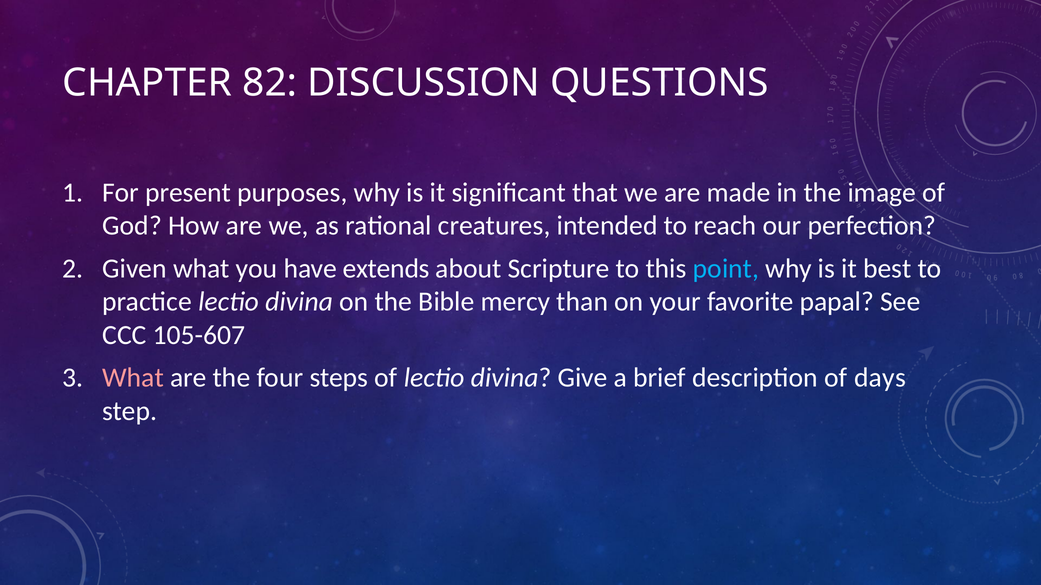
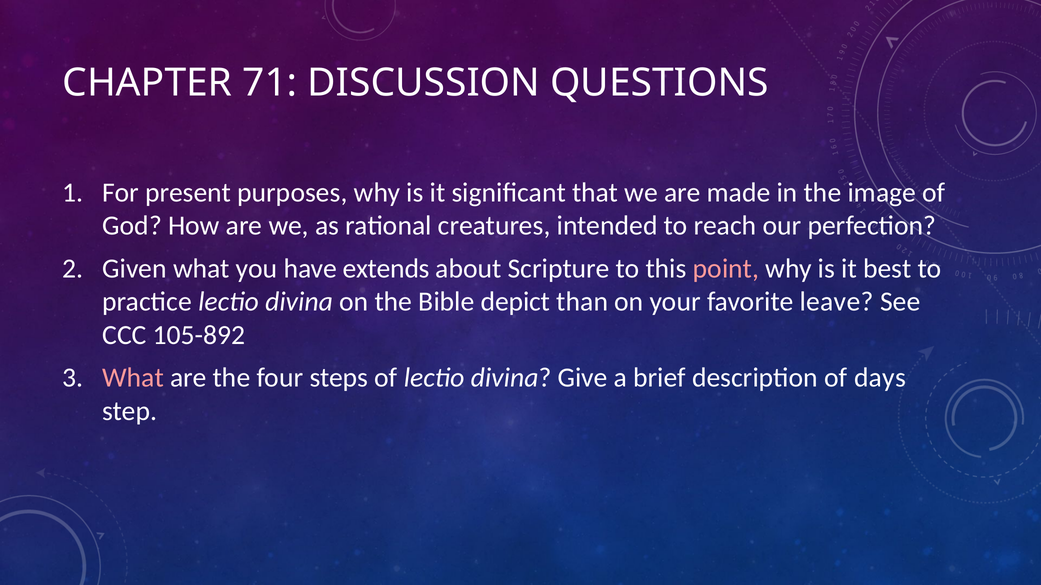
82: 82 -> 71
point colour: light blue -> pink
mercy: mercy -> depict
papal: papal -> leave
105-607: 105-607 -> 105-892
